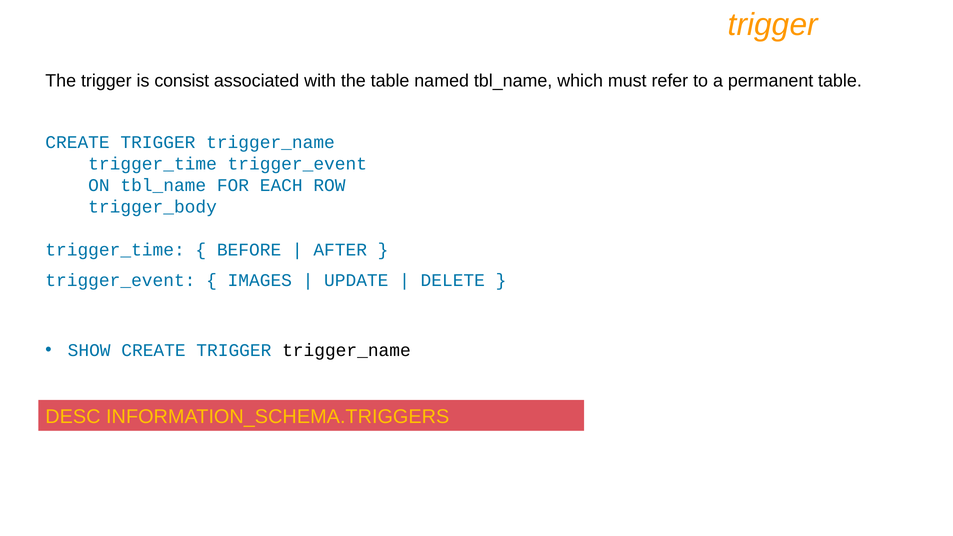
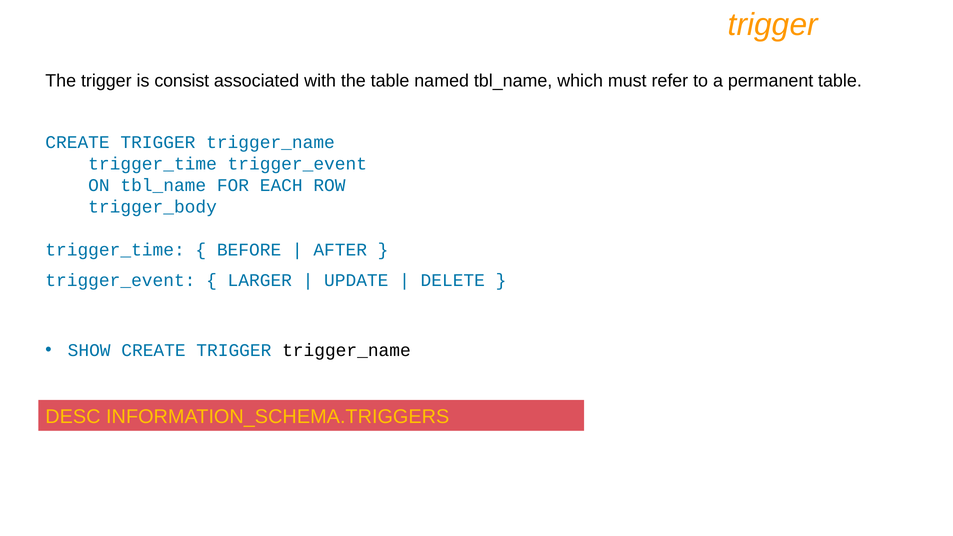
IMAGES: IMAGES -> LARGER
